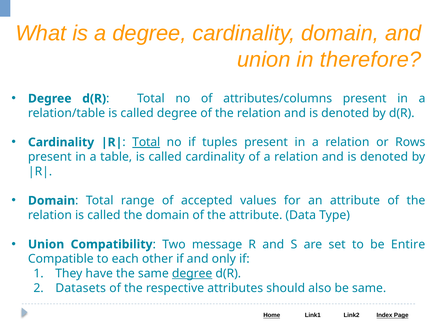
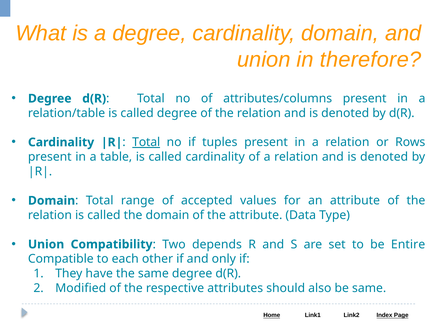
message: message -> depends
degree at (192, 273) underline: present -> none
Datasets: Datasets -> Modified
